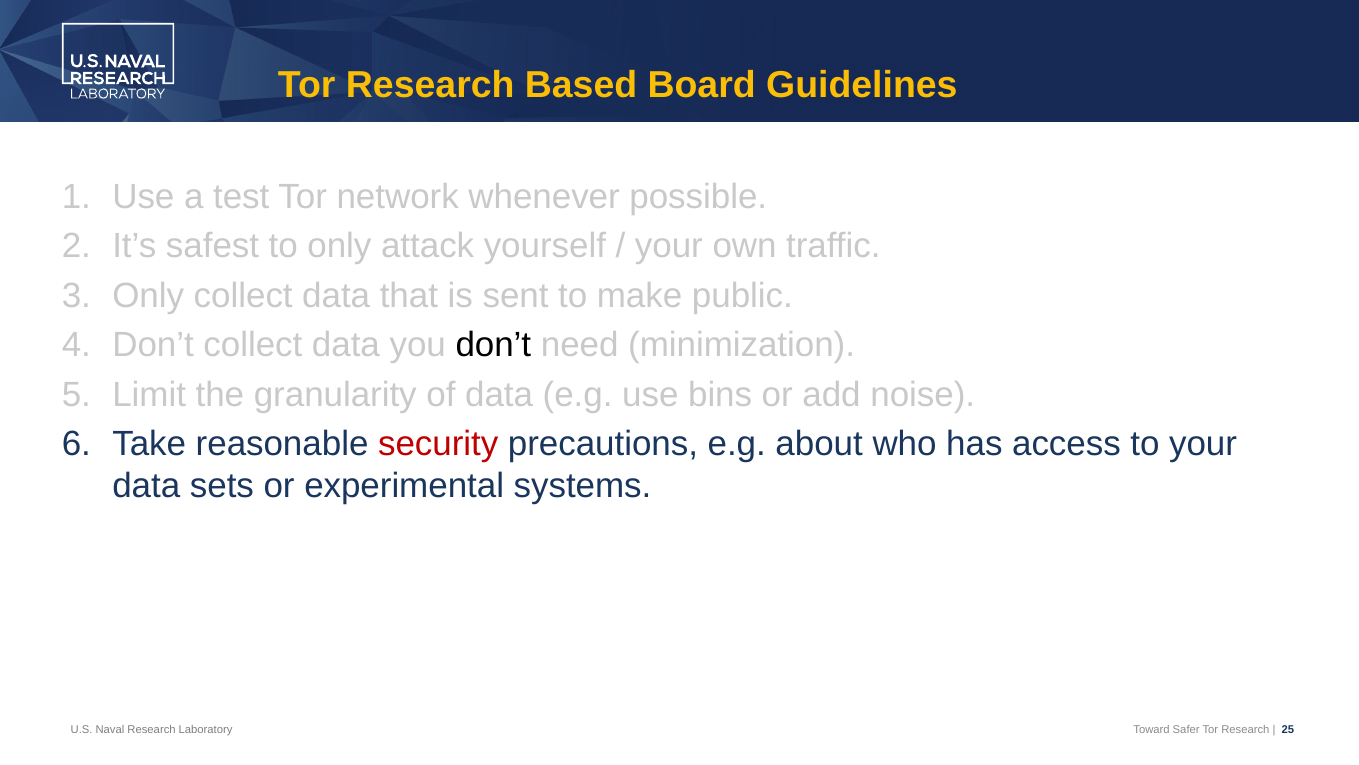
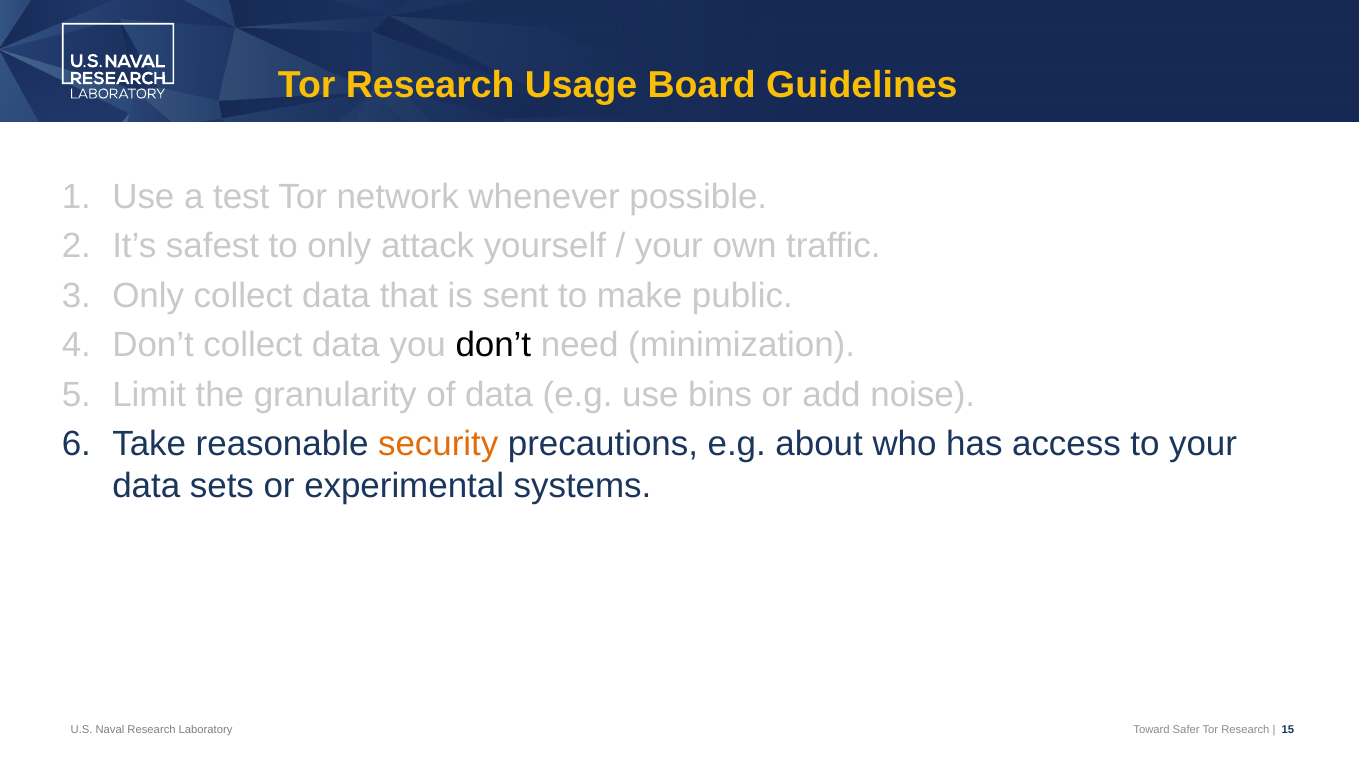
Based: Based -> Usage
security colour: red -> orange
25: 25 -> 15
